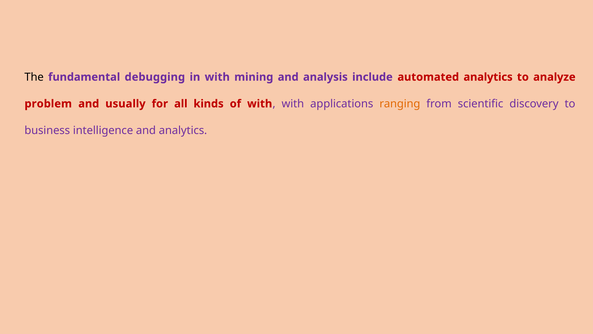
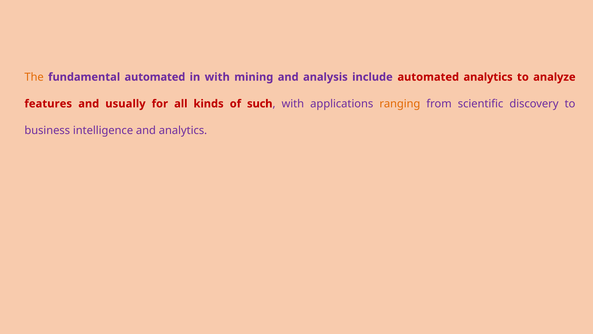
The colour: black -> orange
fundamental debugging: debugging -> automated
problem: problem -> features
of with: with -> such
